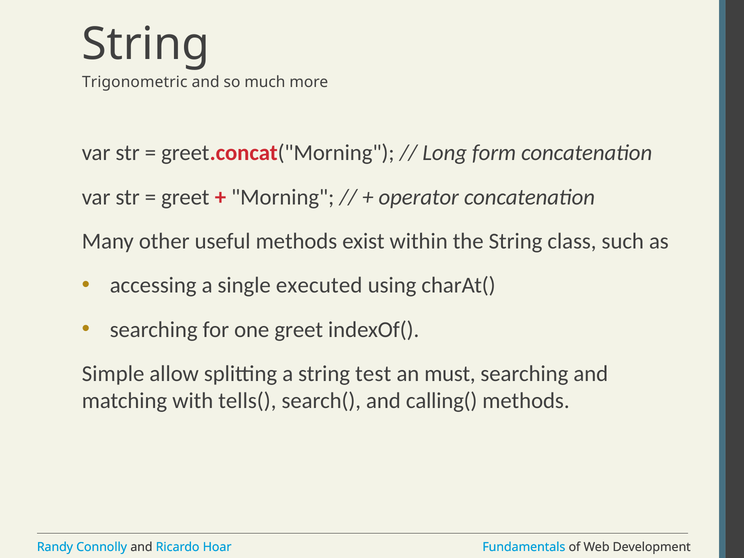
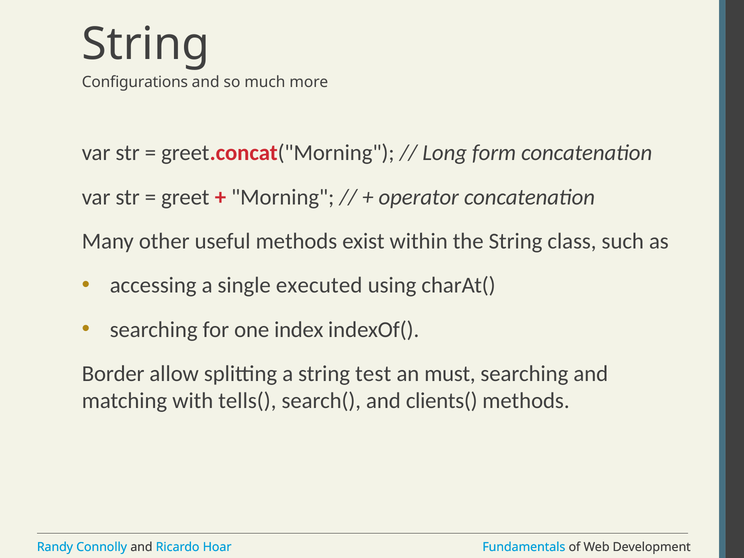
Trigonometric: Trigonometric -> Configurations
one greet: greet -> index
Simple: Simple -> Border
calling(: calling( -> clients(
